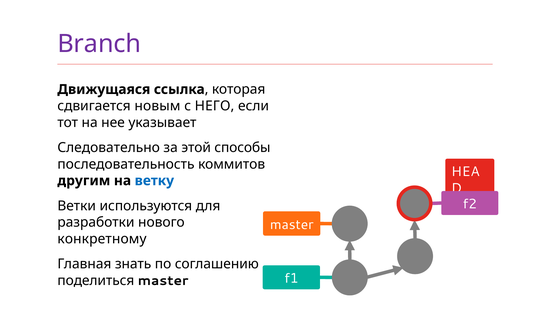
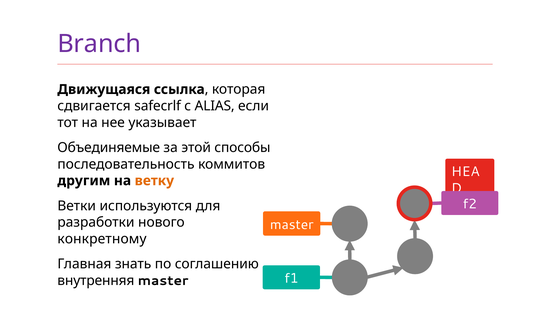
новым: новым -> safecrlf
НЕГО: НЕГО -> ALIAS
Следовательно: Следовательно -> Объединяемые
ветку colour: blue -> orange
поделиться: поделиться -> внутренняя
